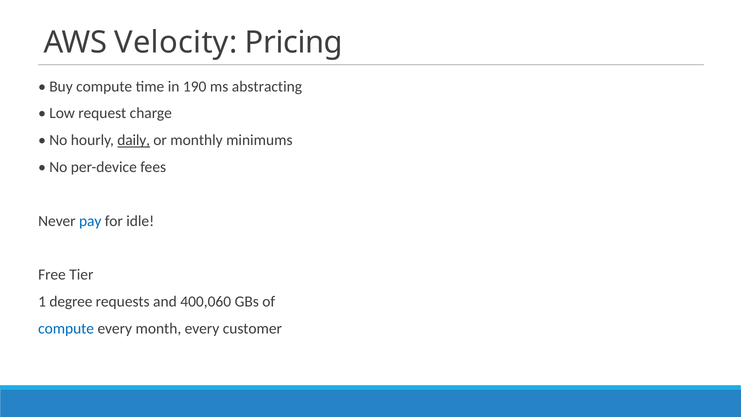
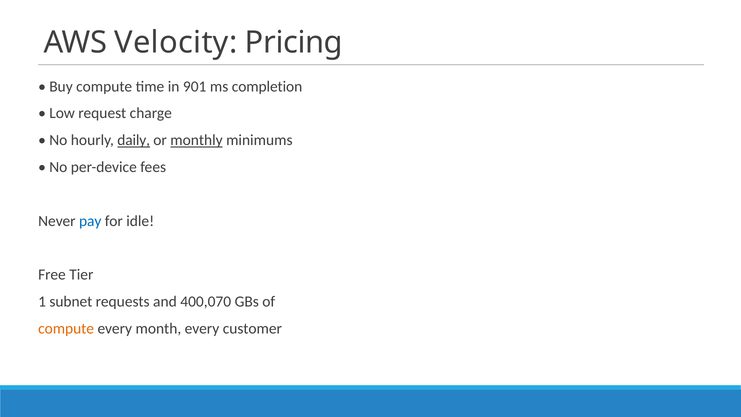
190: 190 -> 901
abstracting: abstracting -> completion
monthly underline: none -> present
degree: degree -> subnet
400,060: 400,060 -> 400,070
compute at (66, 328) colour: blue -> orange
